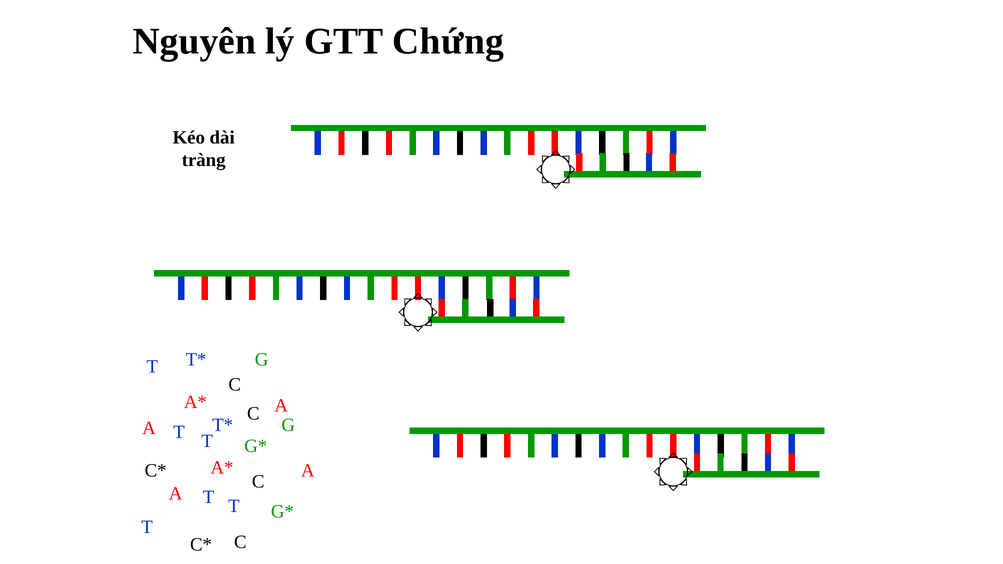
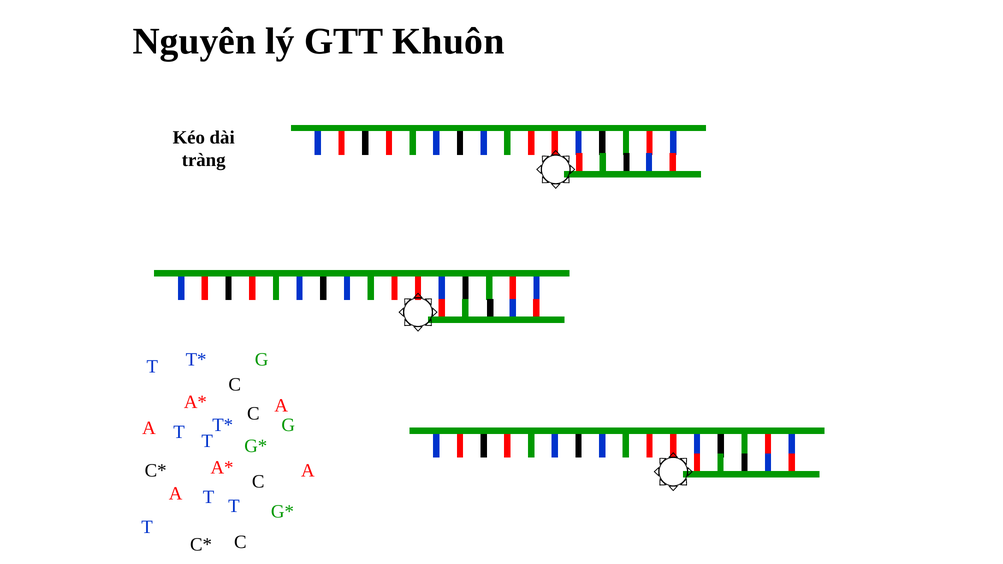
Chứng: Chứng -> Khuôn
